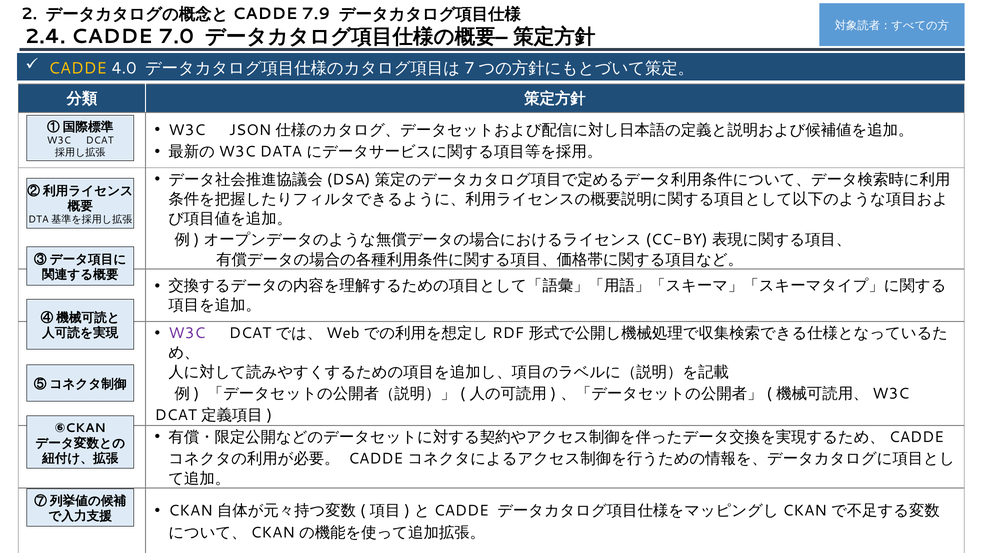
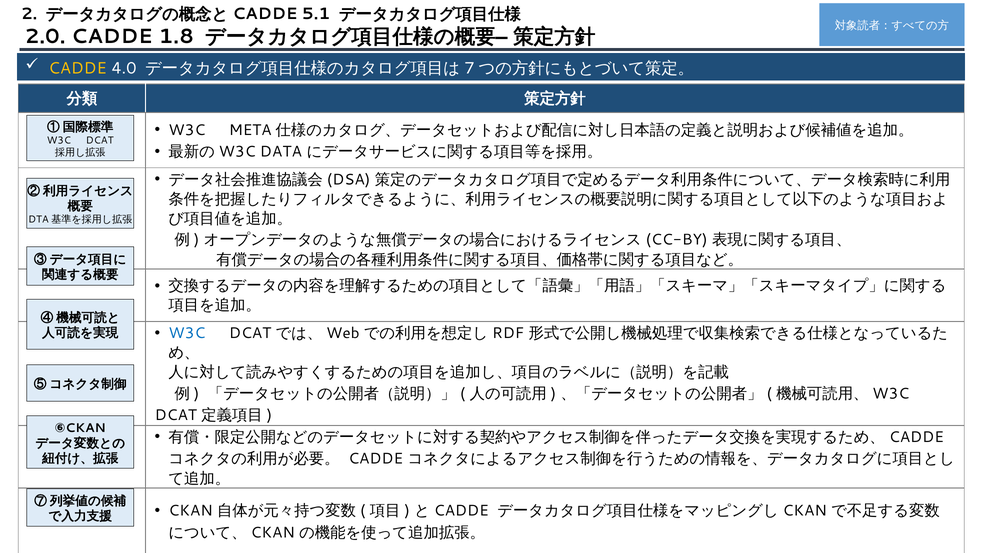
7.9: 7.9 -> 5.1
2.4: 2.4 -> 2.0
7.0: 7.0 -> 1.8
JSON: JSON -> META
W3C at (187, 334) colour: purple -> blue
